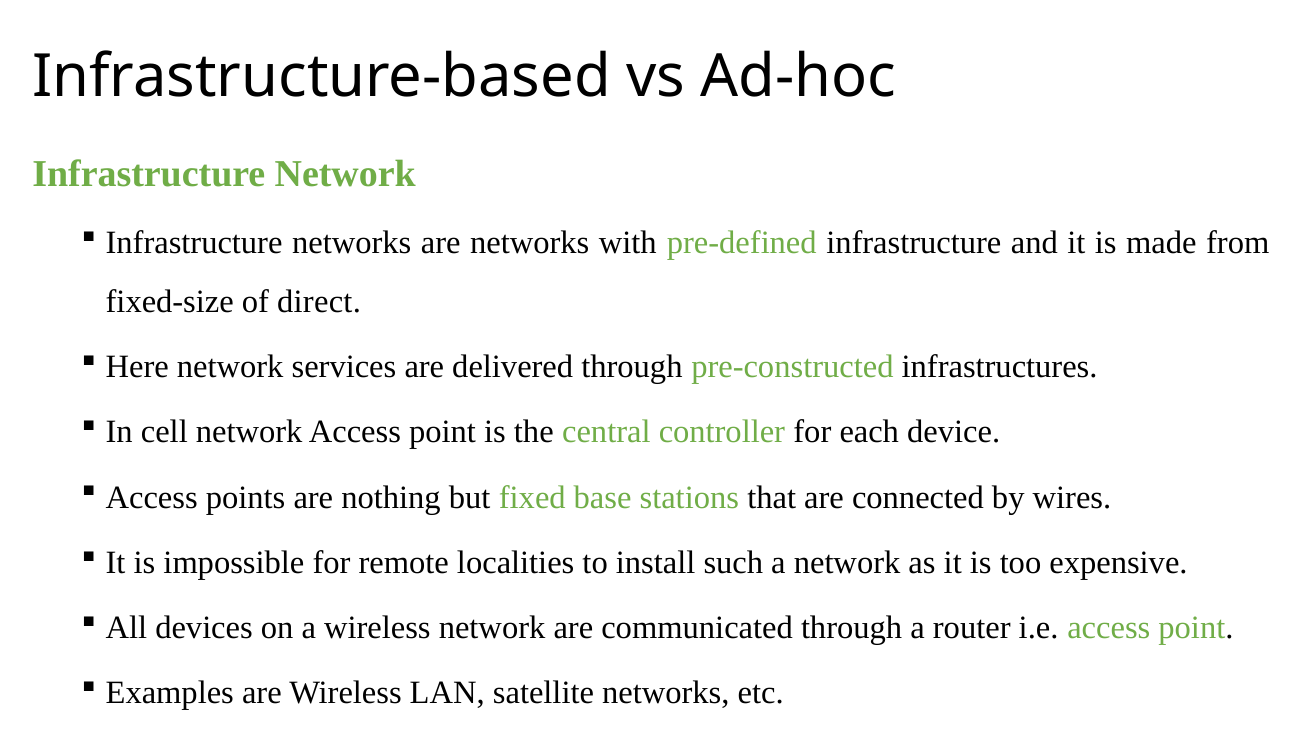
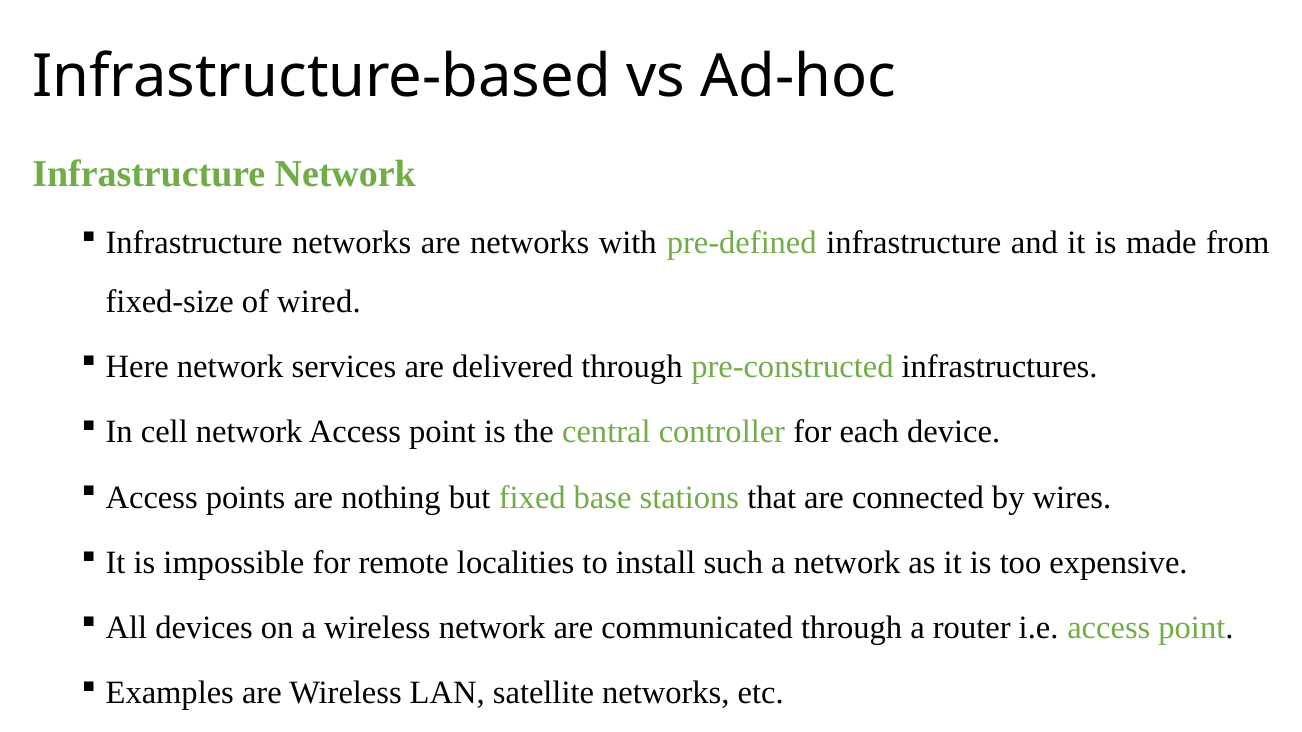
direct: direct -> wired
